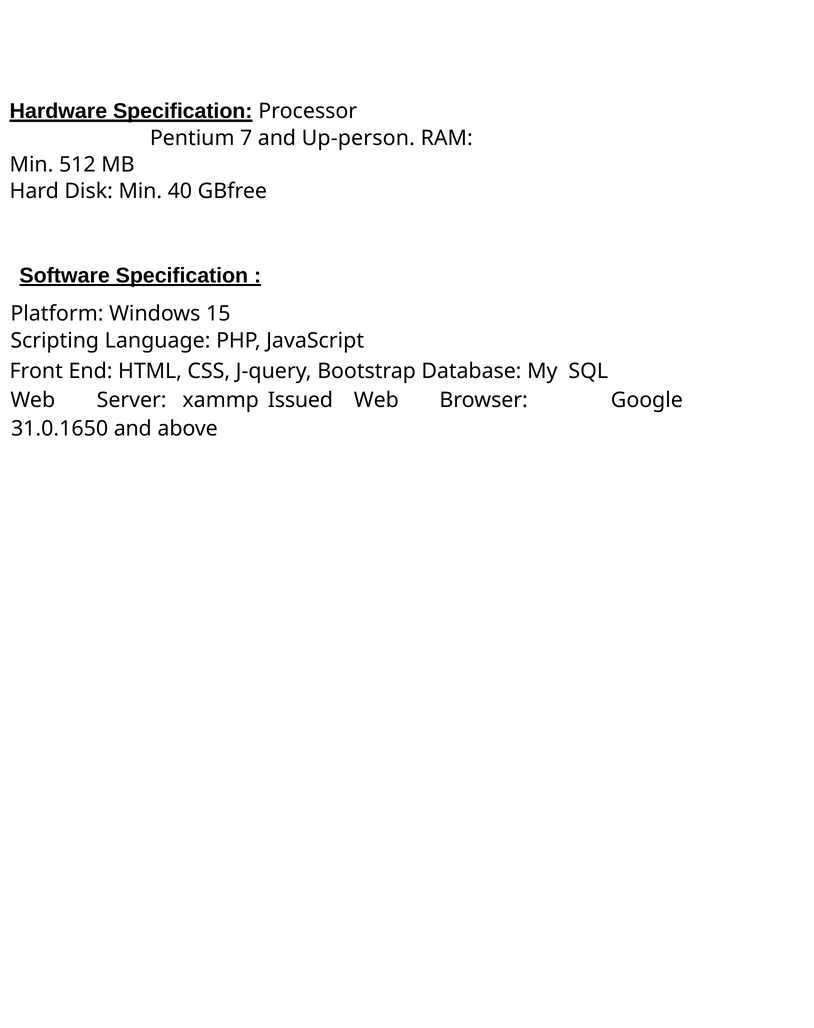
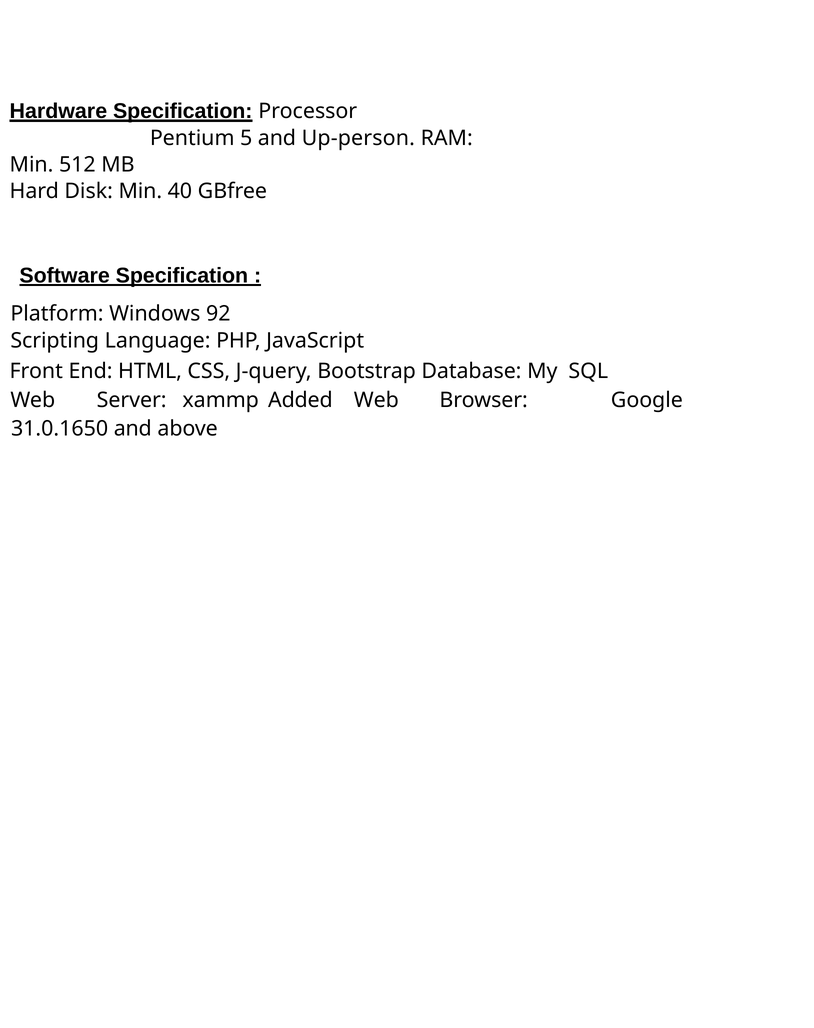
7: 7 -> 5
15: 15 -> 92
Issued: Issued -> Added
